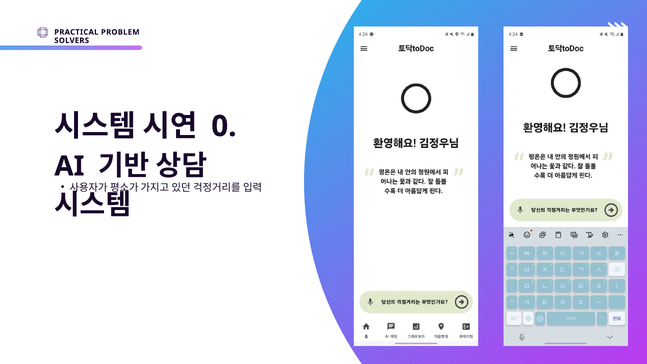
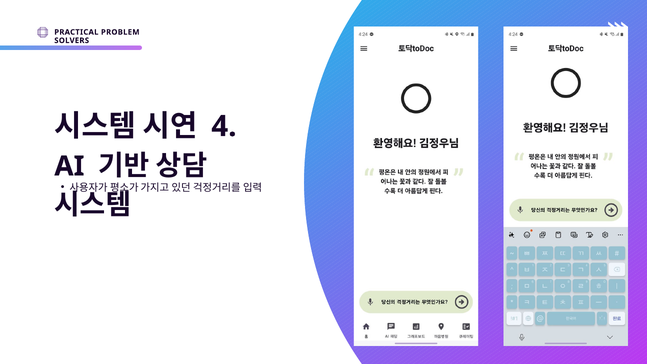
0: 0 -> 4
